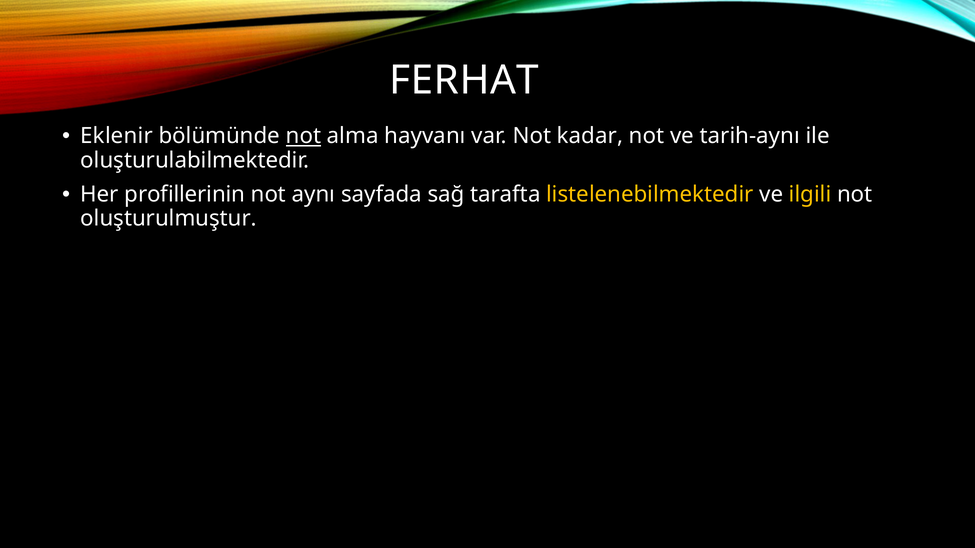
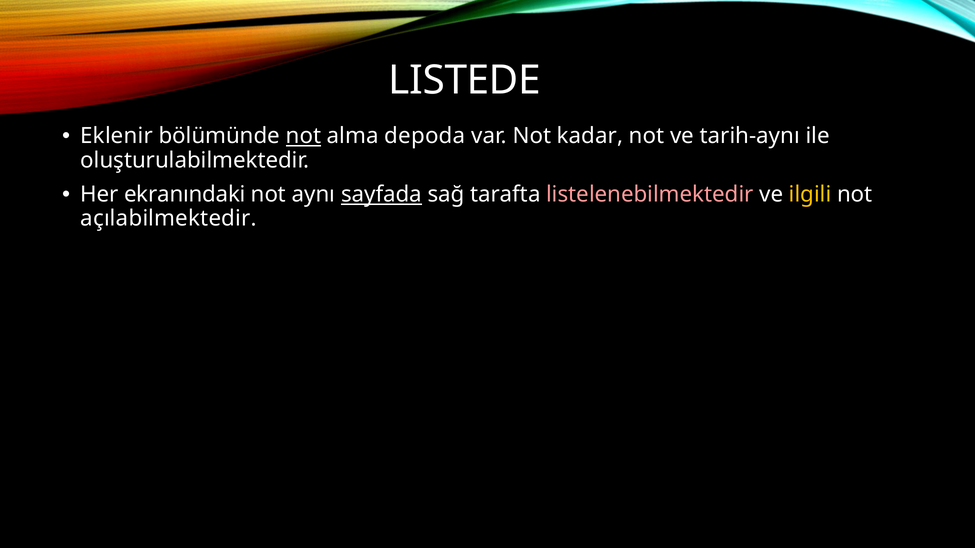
FERHAT: FERHAT -> LISTEDE
hayvanı: hayvanı -> depoda
profillerinin: profillerinin -> ekranındaki
sayfada underline: none -> present
listelenebilmektedir colour: yellow -> pink
oluşturulmuştur: oluşturulmuştur -> açılabilmektedir
